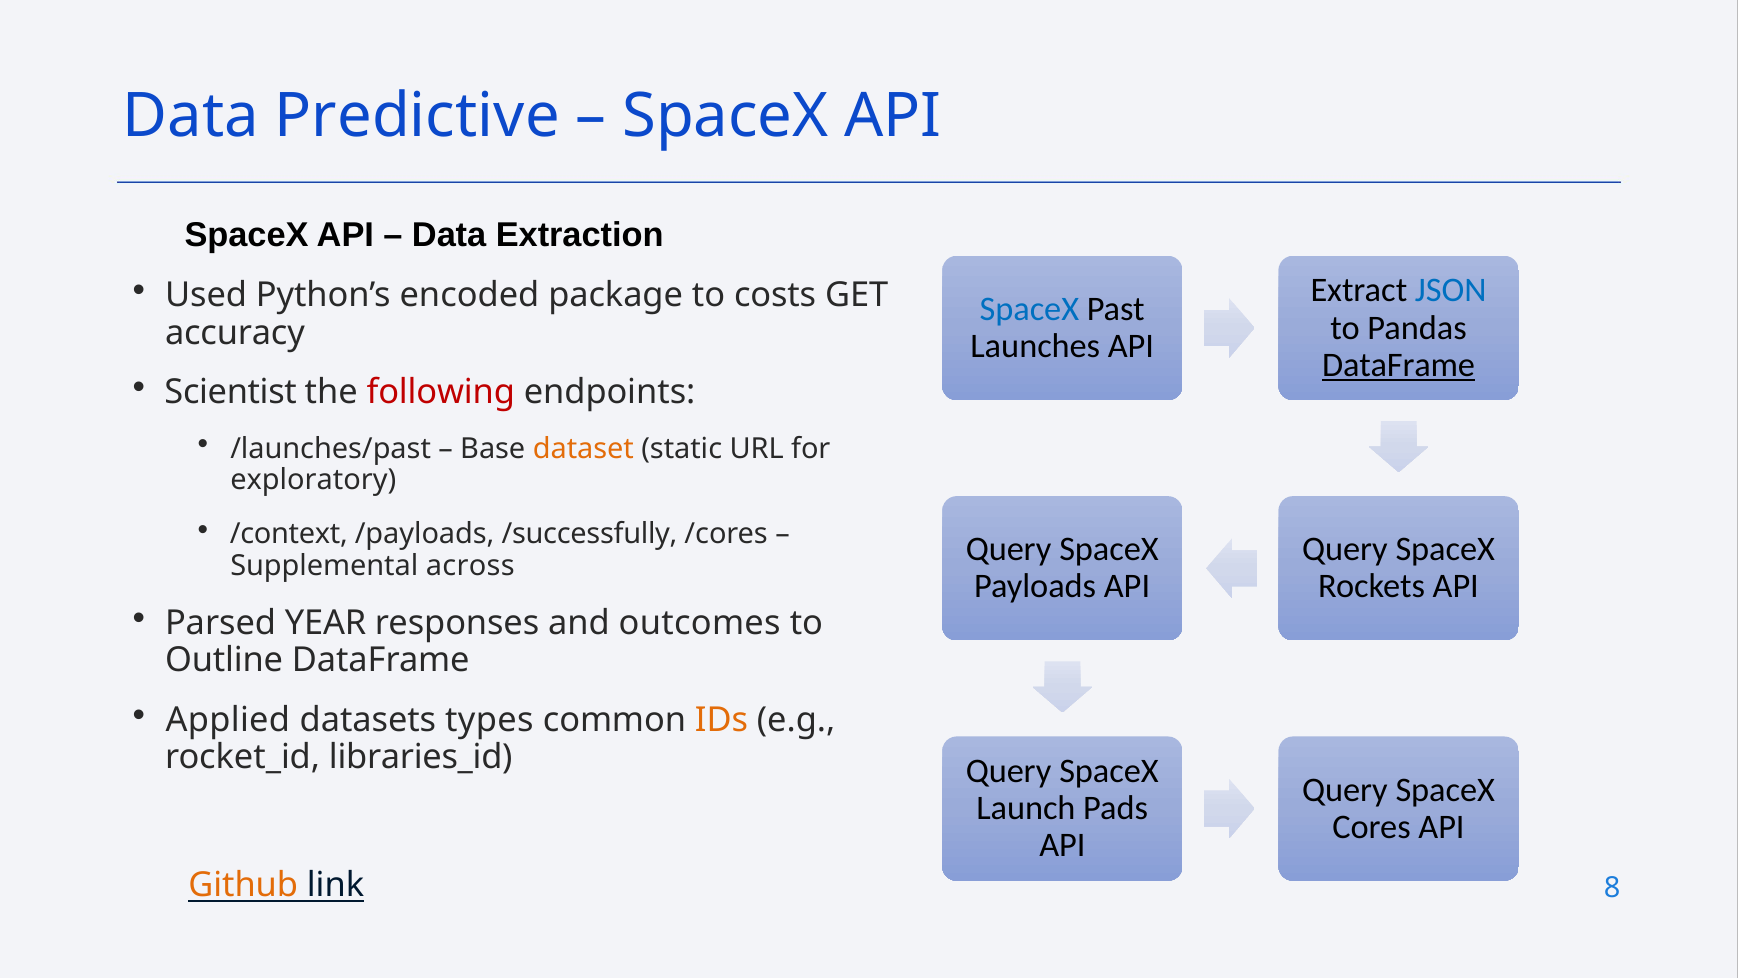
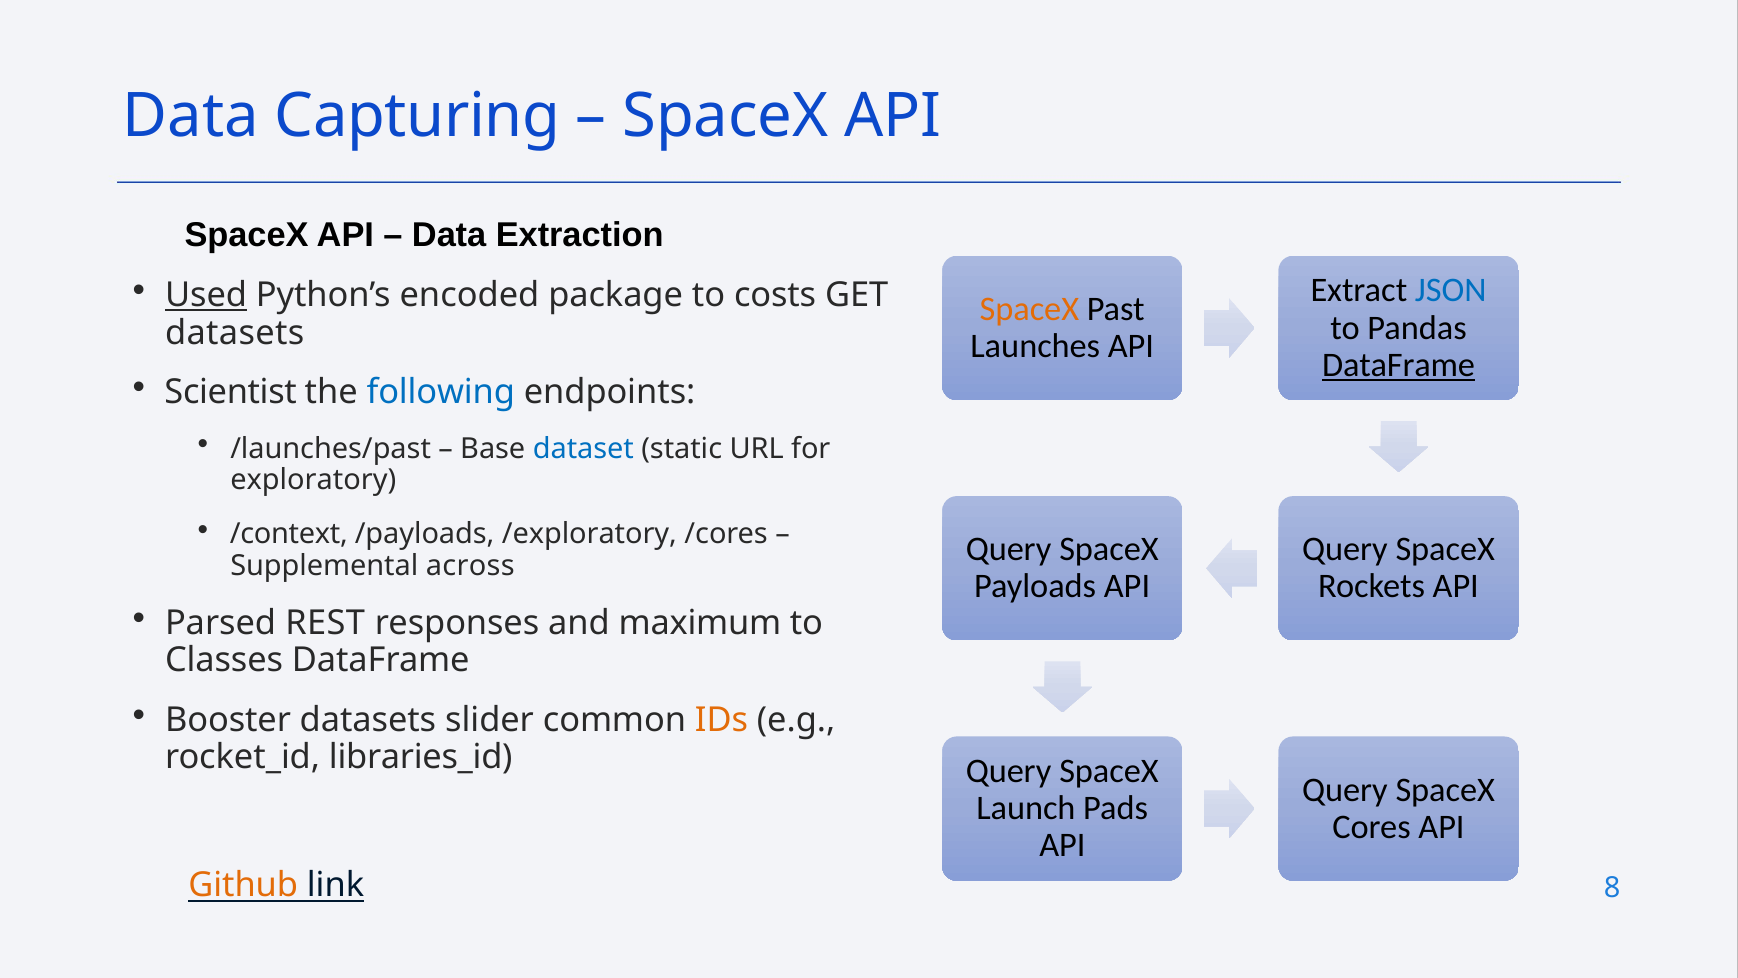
Predictive: Predictive -> Capturing
Used underline: none -> present
SpaceX at (1029, 309) colour: blue -> orange
accuracy at (235, 333): accuracy -> datasets
following colour: red -> blue
dataset colour: orange -> blue
/successfully: /successfully -> /exploratory
YEAR: YEAR -> REST
outcomes: outcomes -> maximum
Outline: Outline -> Classes
Applied: Applied -> Booster
types: types -> slider
